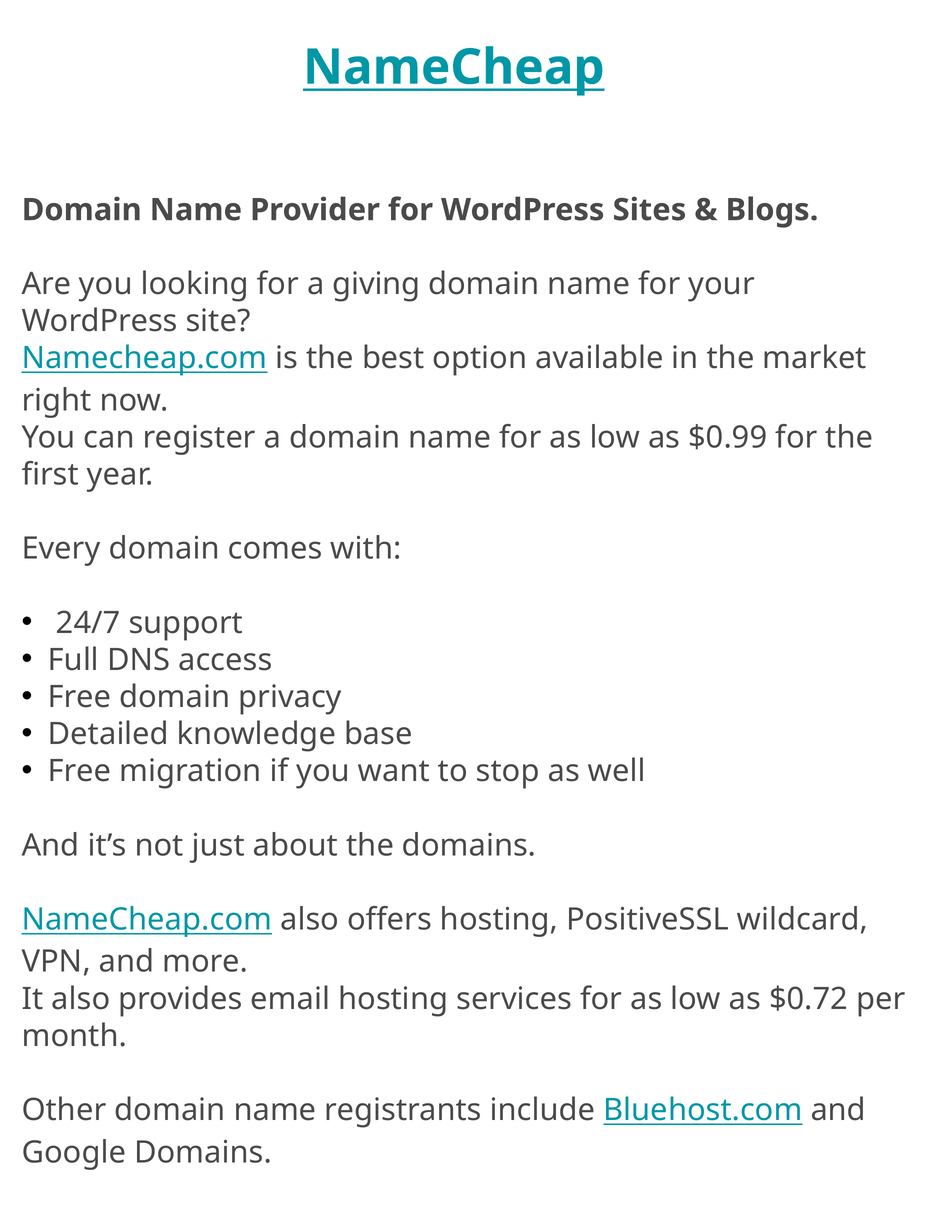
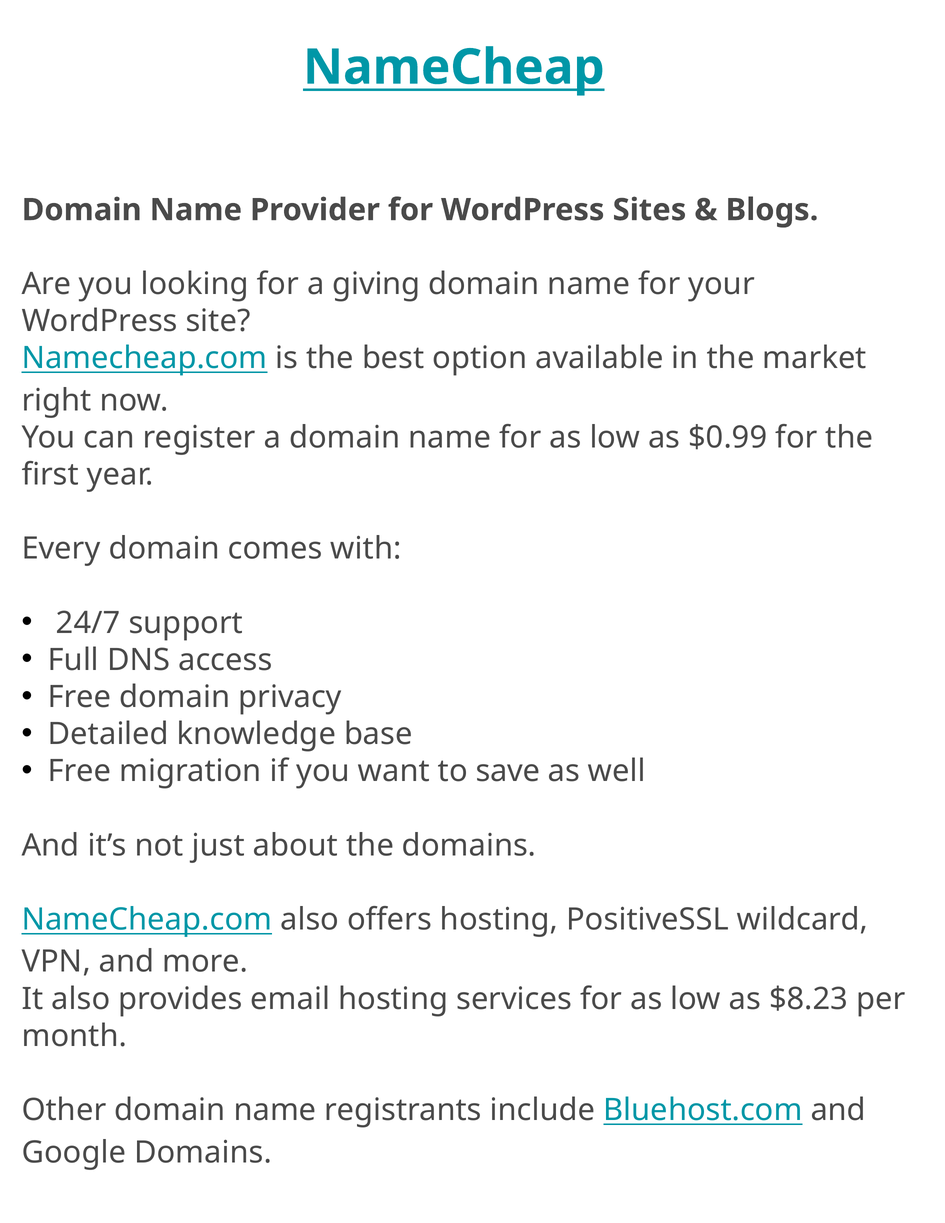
stop: stop -> save
$0.72: $0.72 -> $8.23
